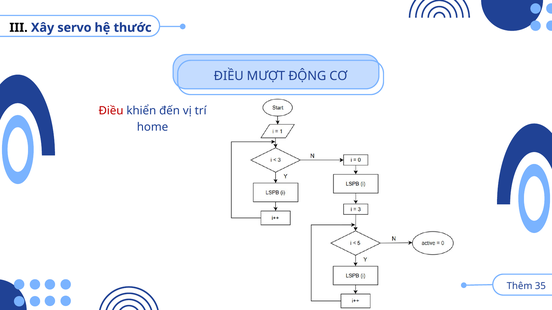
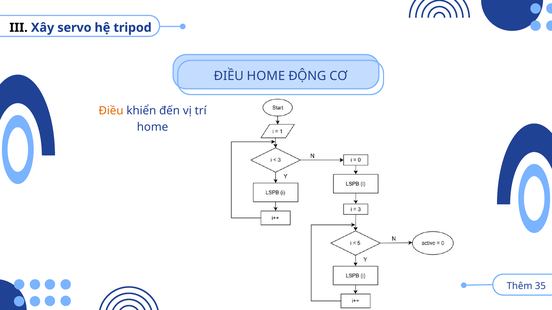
thước: thước -> tripod
ĐIỀU MƯỢT: MƯỢT -> HOME
Điều at (111, 111) colour: red -> orange
